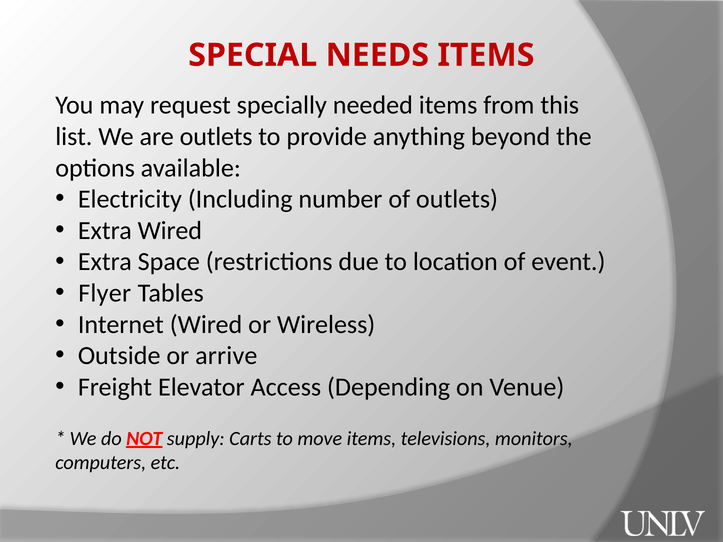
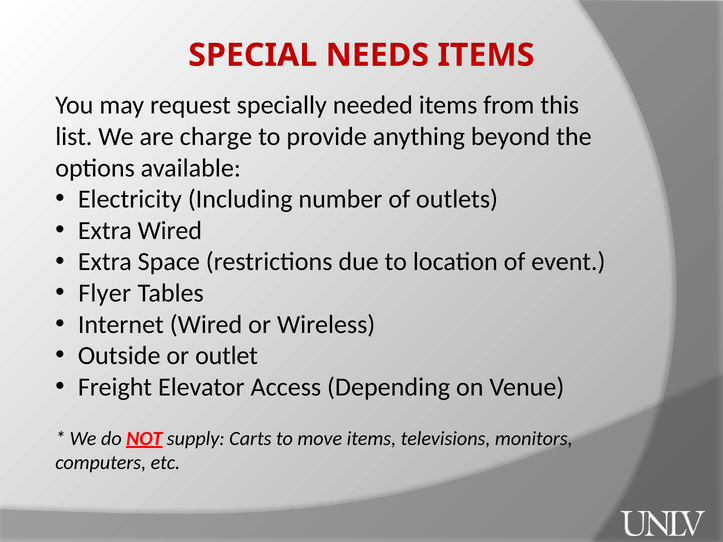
are outlets: outlets -> charge
arrive: arrive -> outlet
